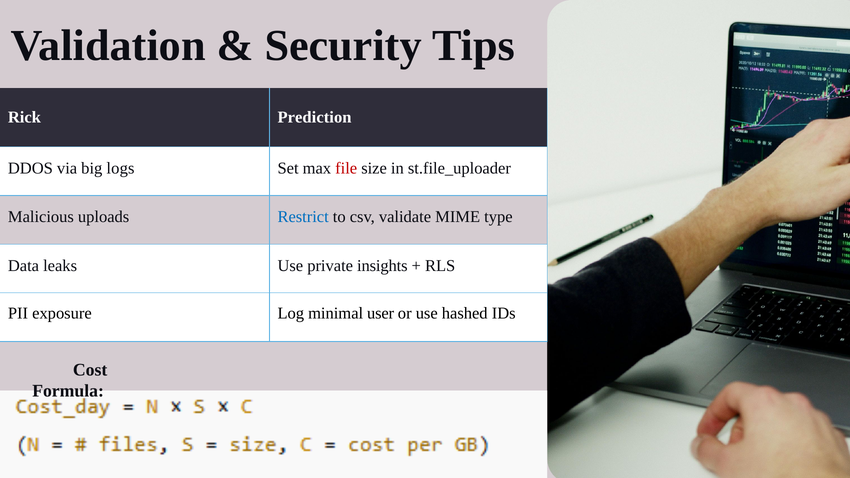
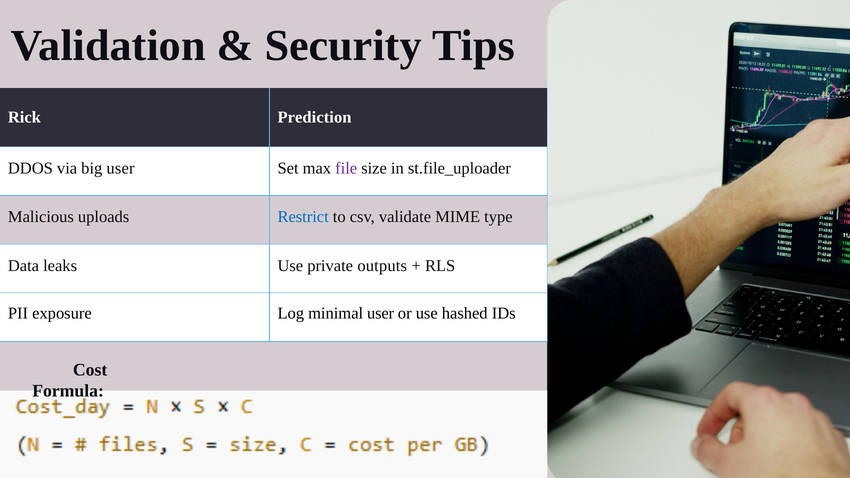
big logs: logs -> user
file colour: red -> purple
insights: insights -> outputs
